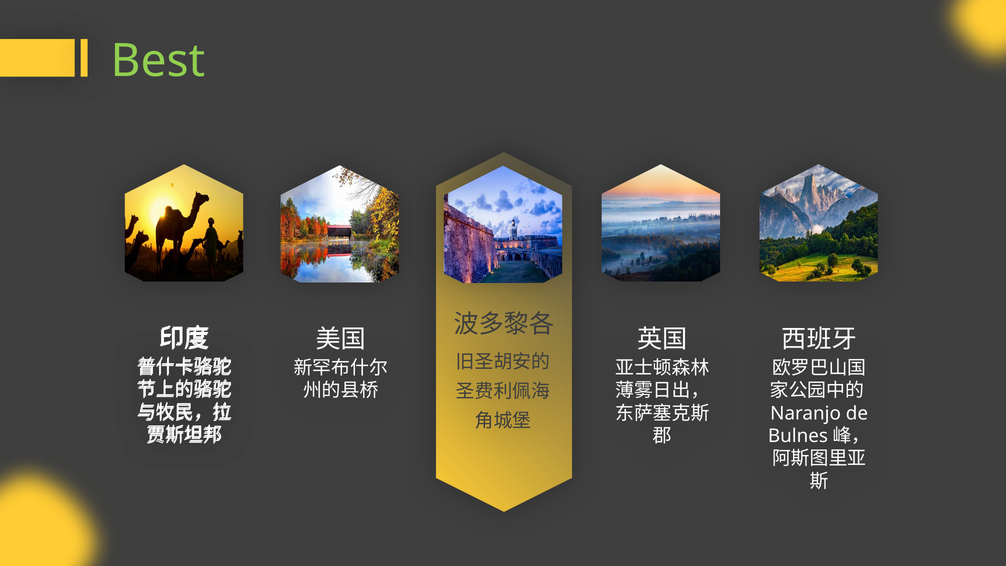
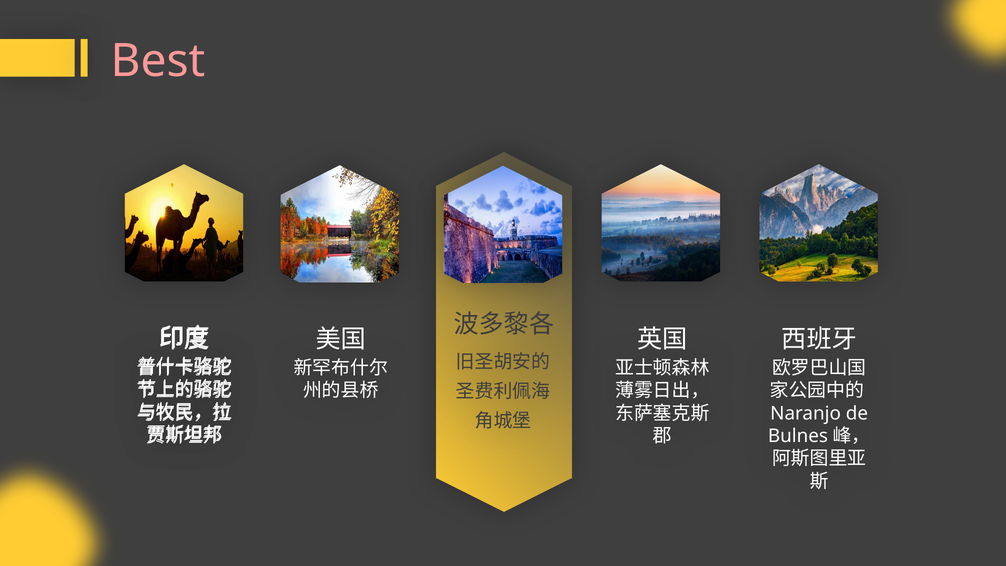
Best colour: light green -> pink
